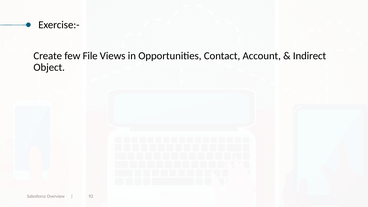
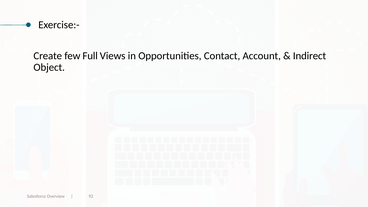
File: File -> Full
